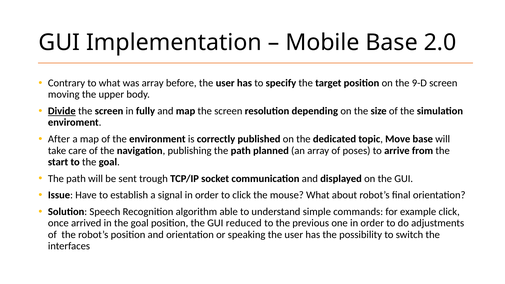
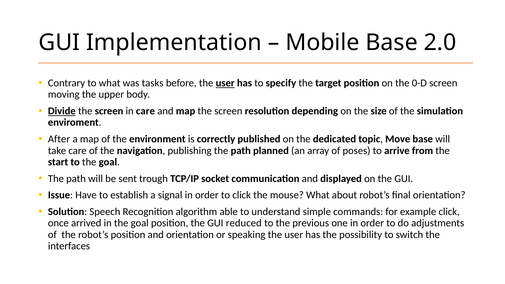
was array: array -> tasks
user at (225, 83) underline: none -> present
9-D: 9-D -> 0-D
in fully: fully -> care
